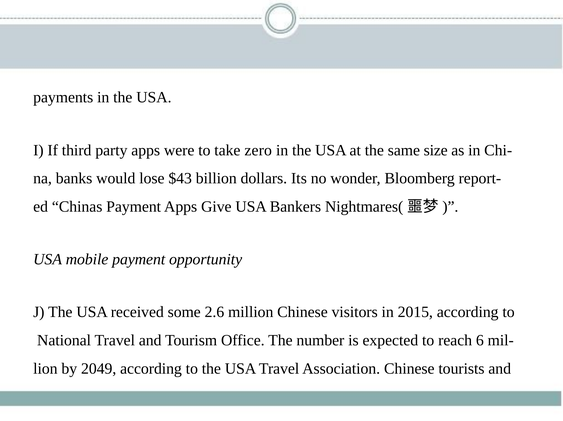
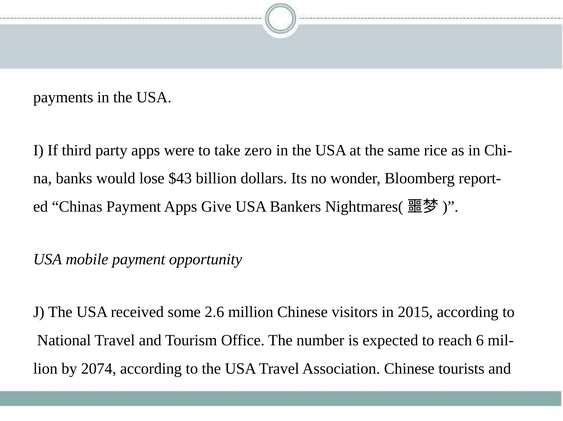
size: size -> rice
2049: 2049 -> 2074
